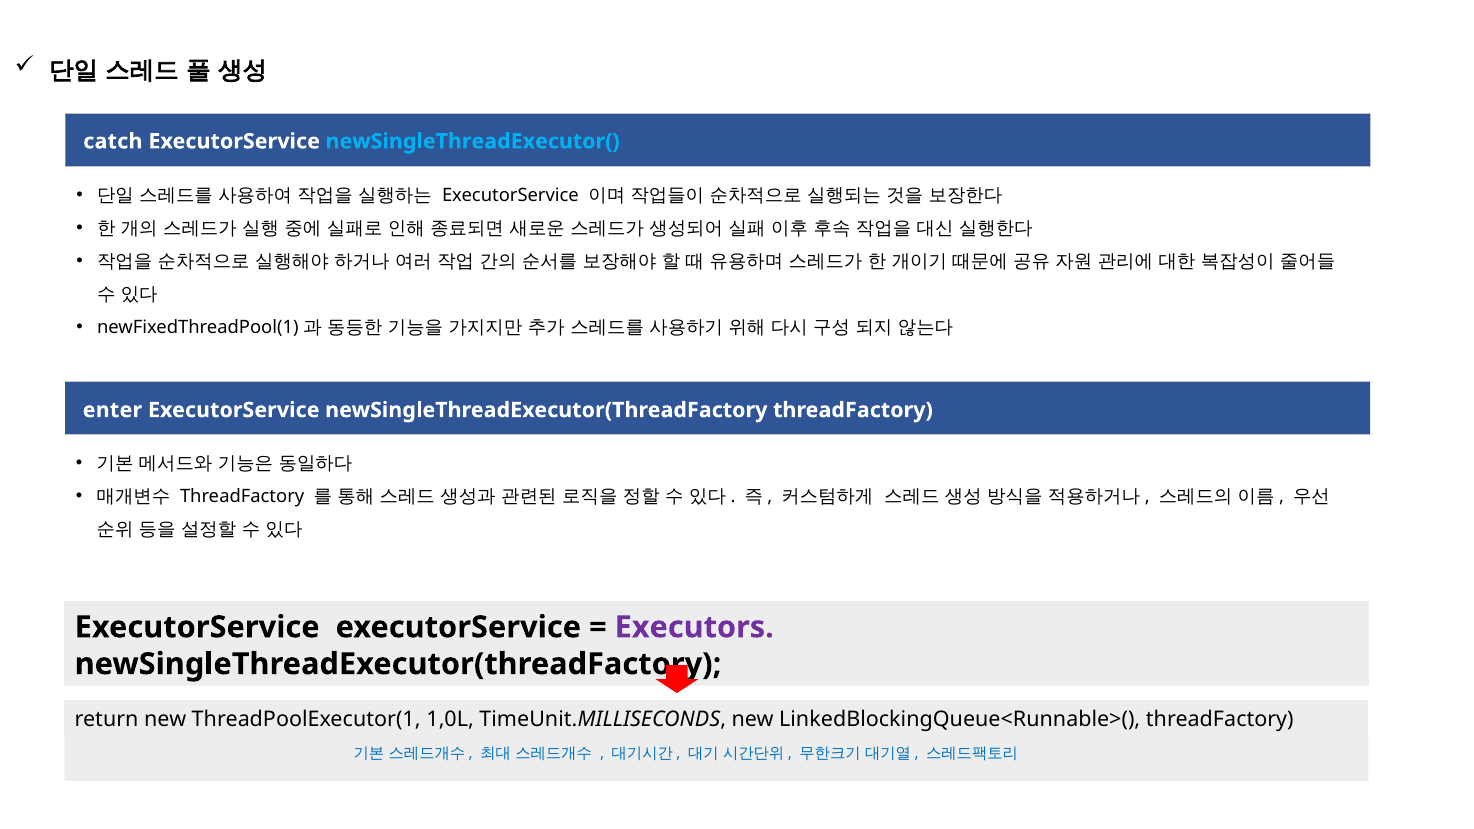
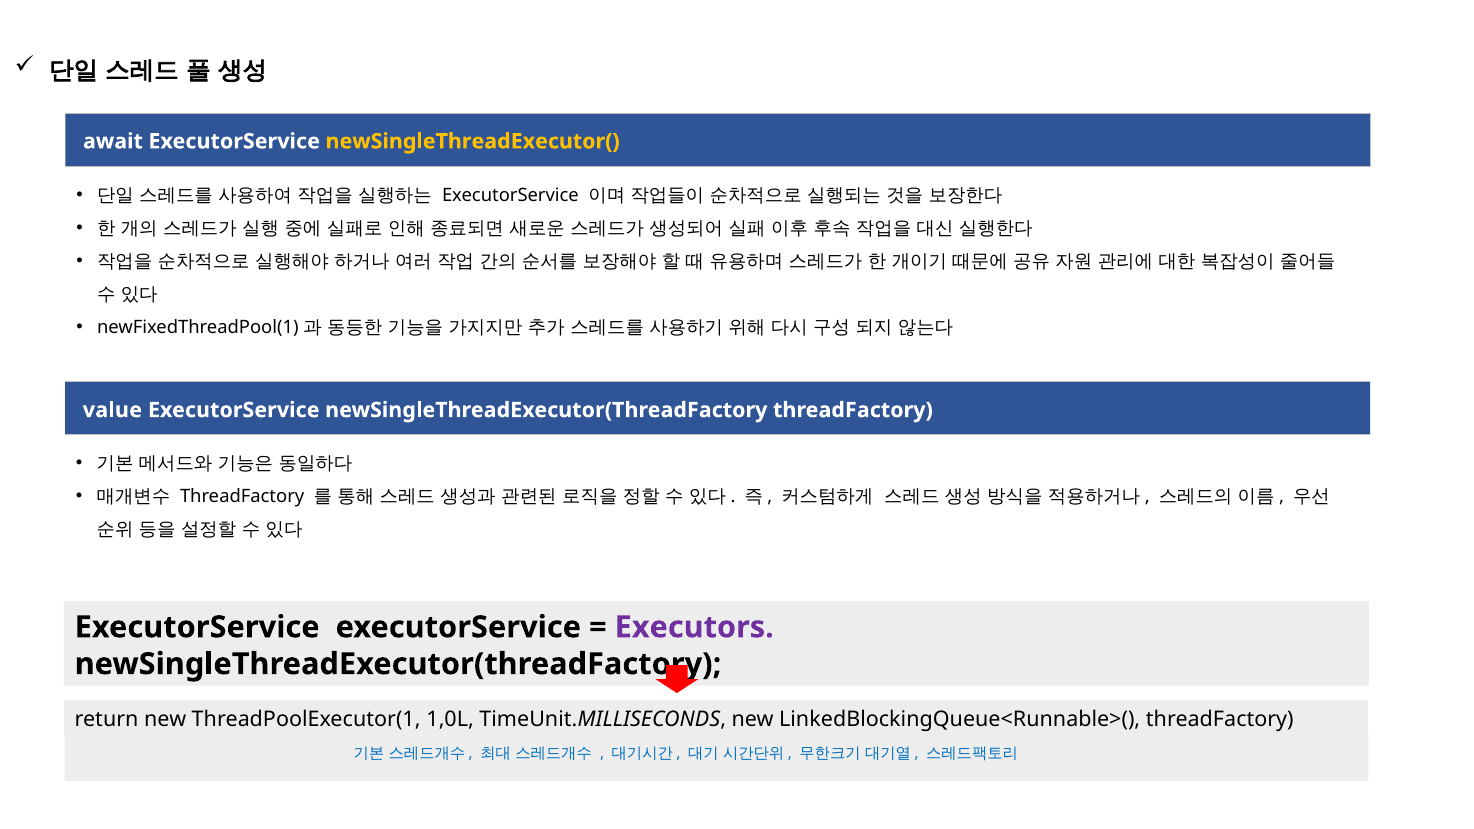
catch: catch -> await
newSingleThreadExecutor( colour: light blue -> yellow
enter: enter -> value
